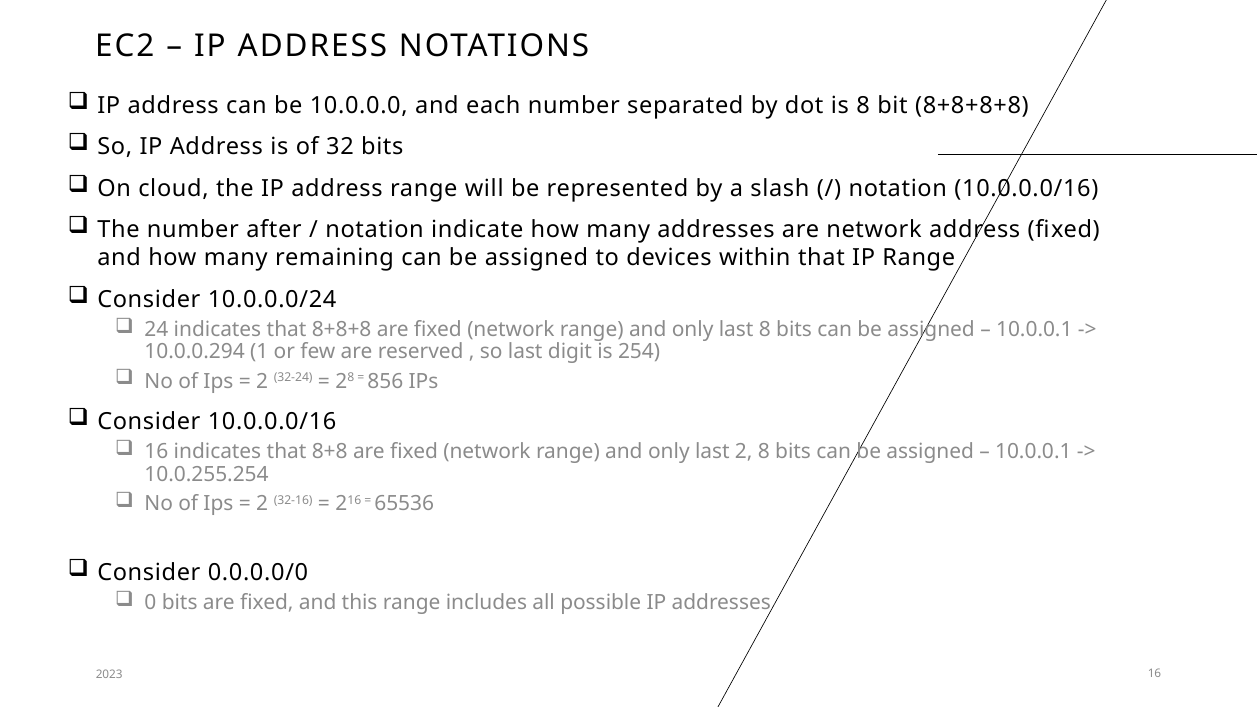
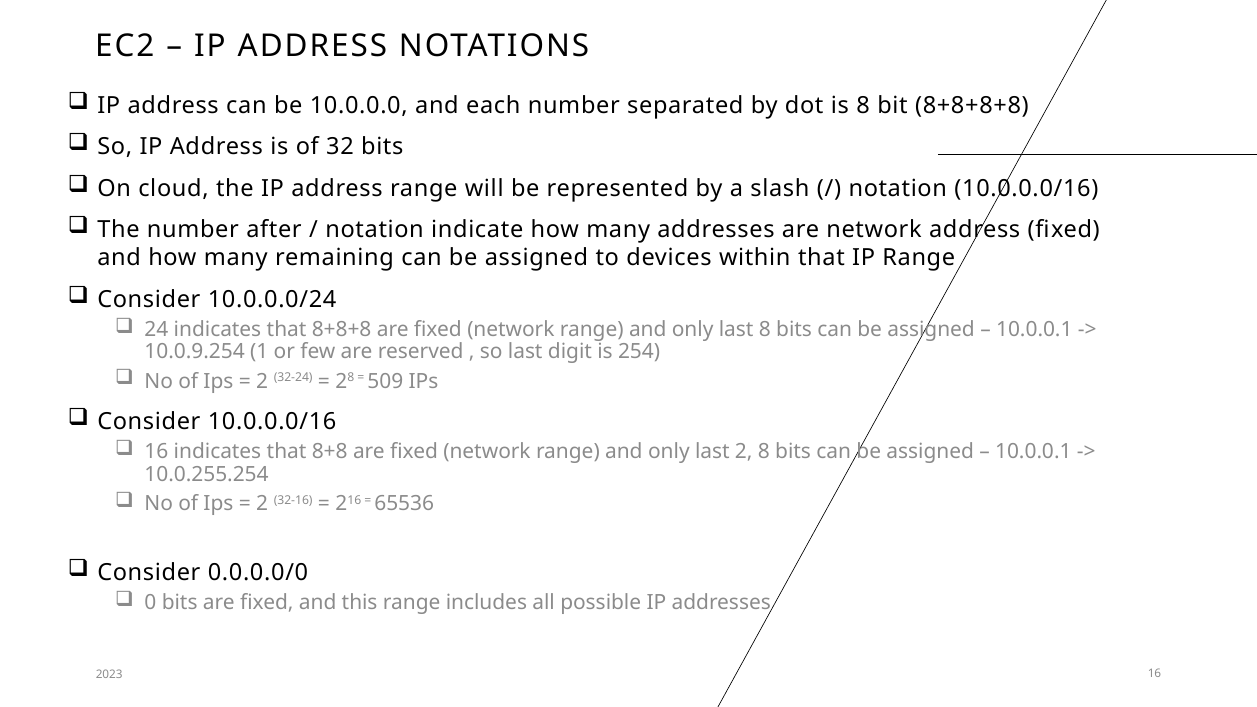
10.0.0.294: 10.0.0.294 -> 10.0.9.254
856: 856 -> 509
